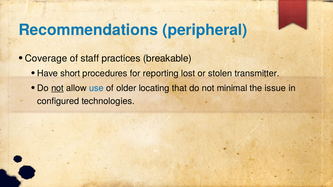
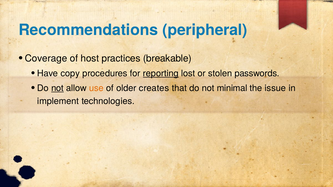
staff: staff -> host
short: short -> copy
reporting underline: none -> present
transmitter: transmitter -> passwords
use colour: blue -> orange
locating: locating -> creates
configured: configured -> implement
